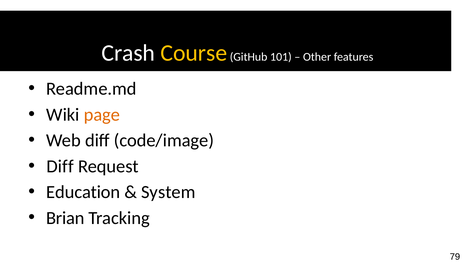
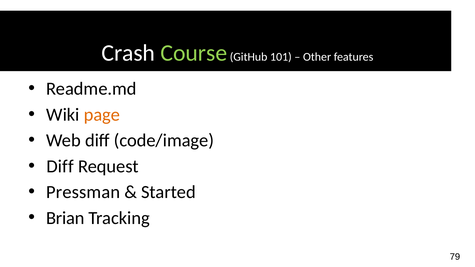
Course colour: yellow -> light green
Education: Education -> Pressman
System: System -> Started
